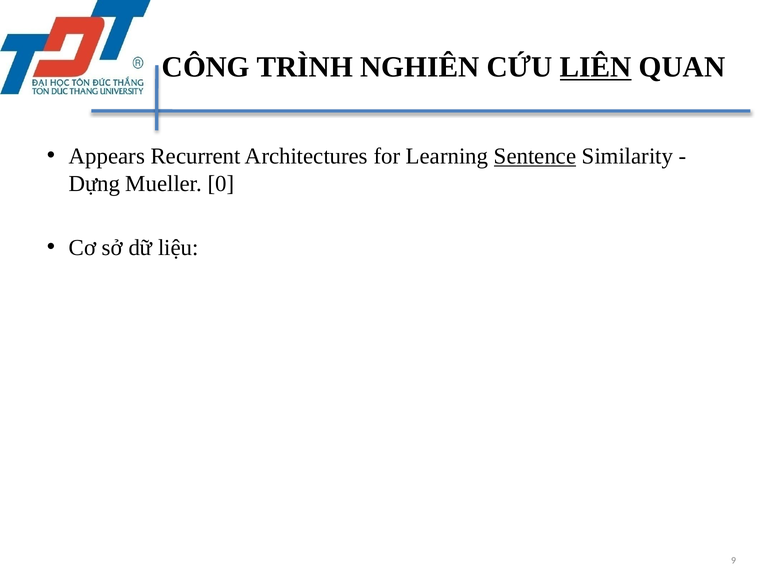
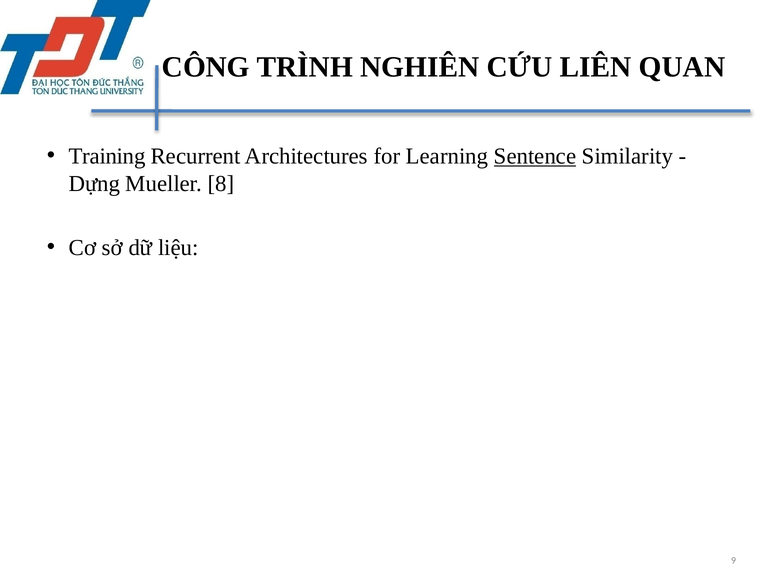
LIÊN underline: present -> none
Appears: Appears -> Training
0: 0 -> 8
